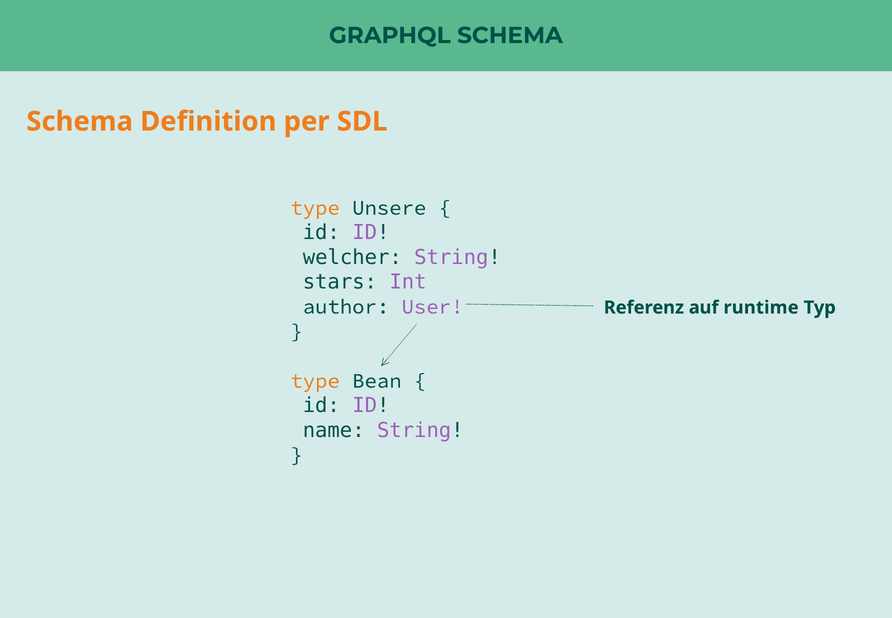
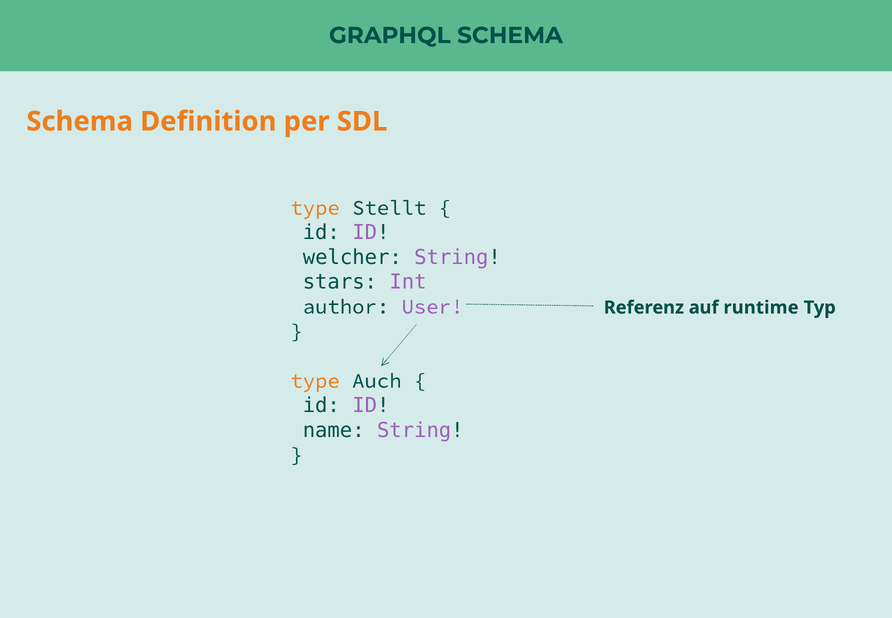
Unsere: Unsere -> Stellt
Bean: Bean -> Auch
